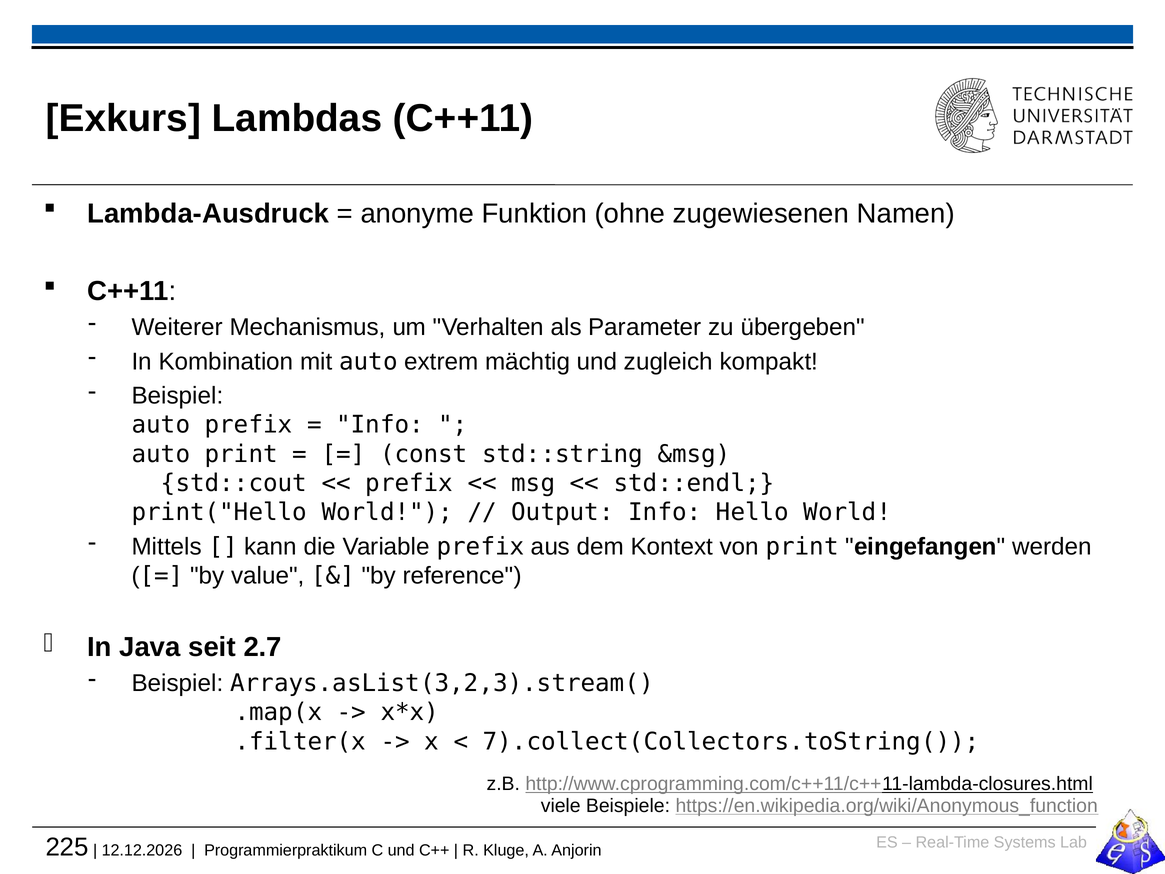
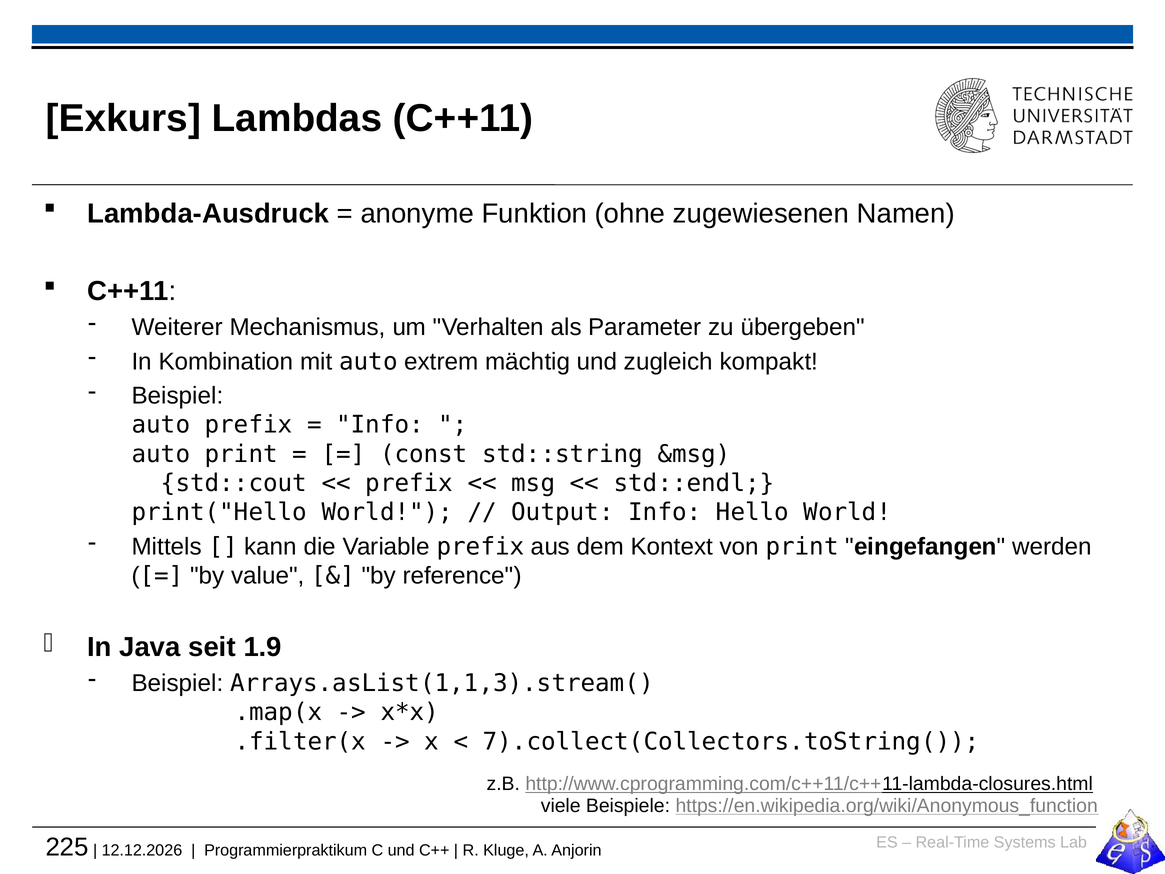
2.7: 2.7 -> 1.9
Arrays.asList(3,2,3).stream(: Arrays.asList(3,2,3).stream( -> Arrays.asList(1,1,3).stream(
